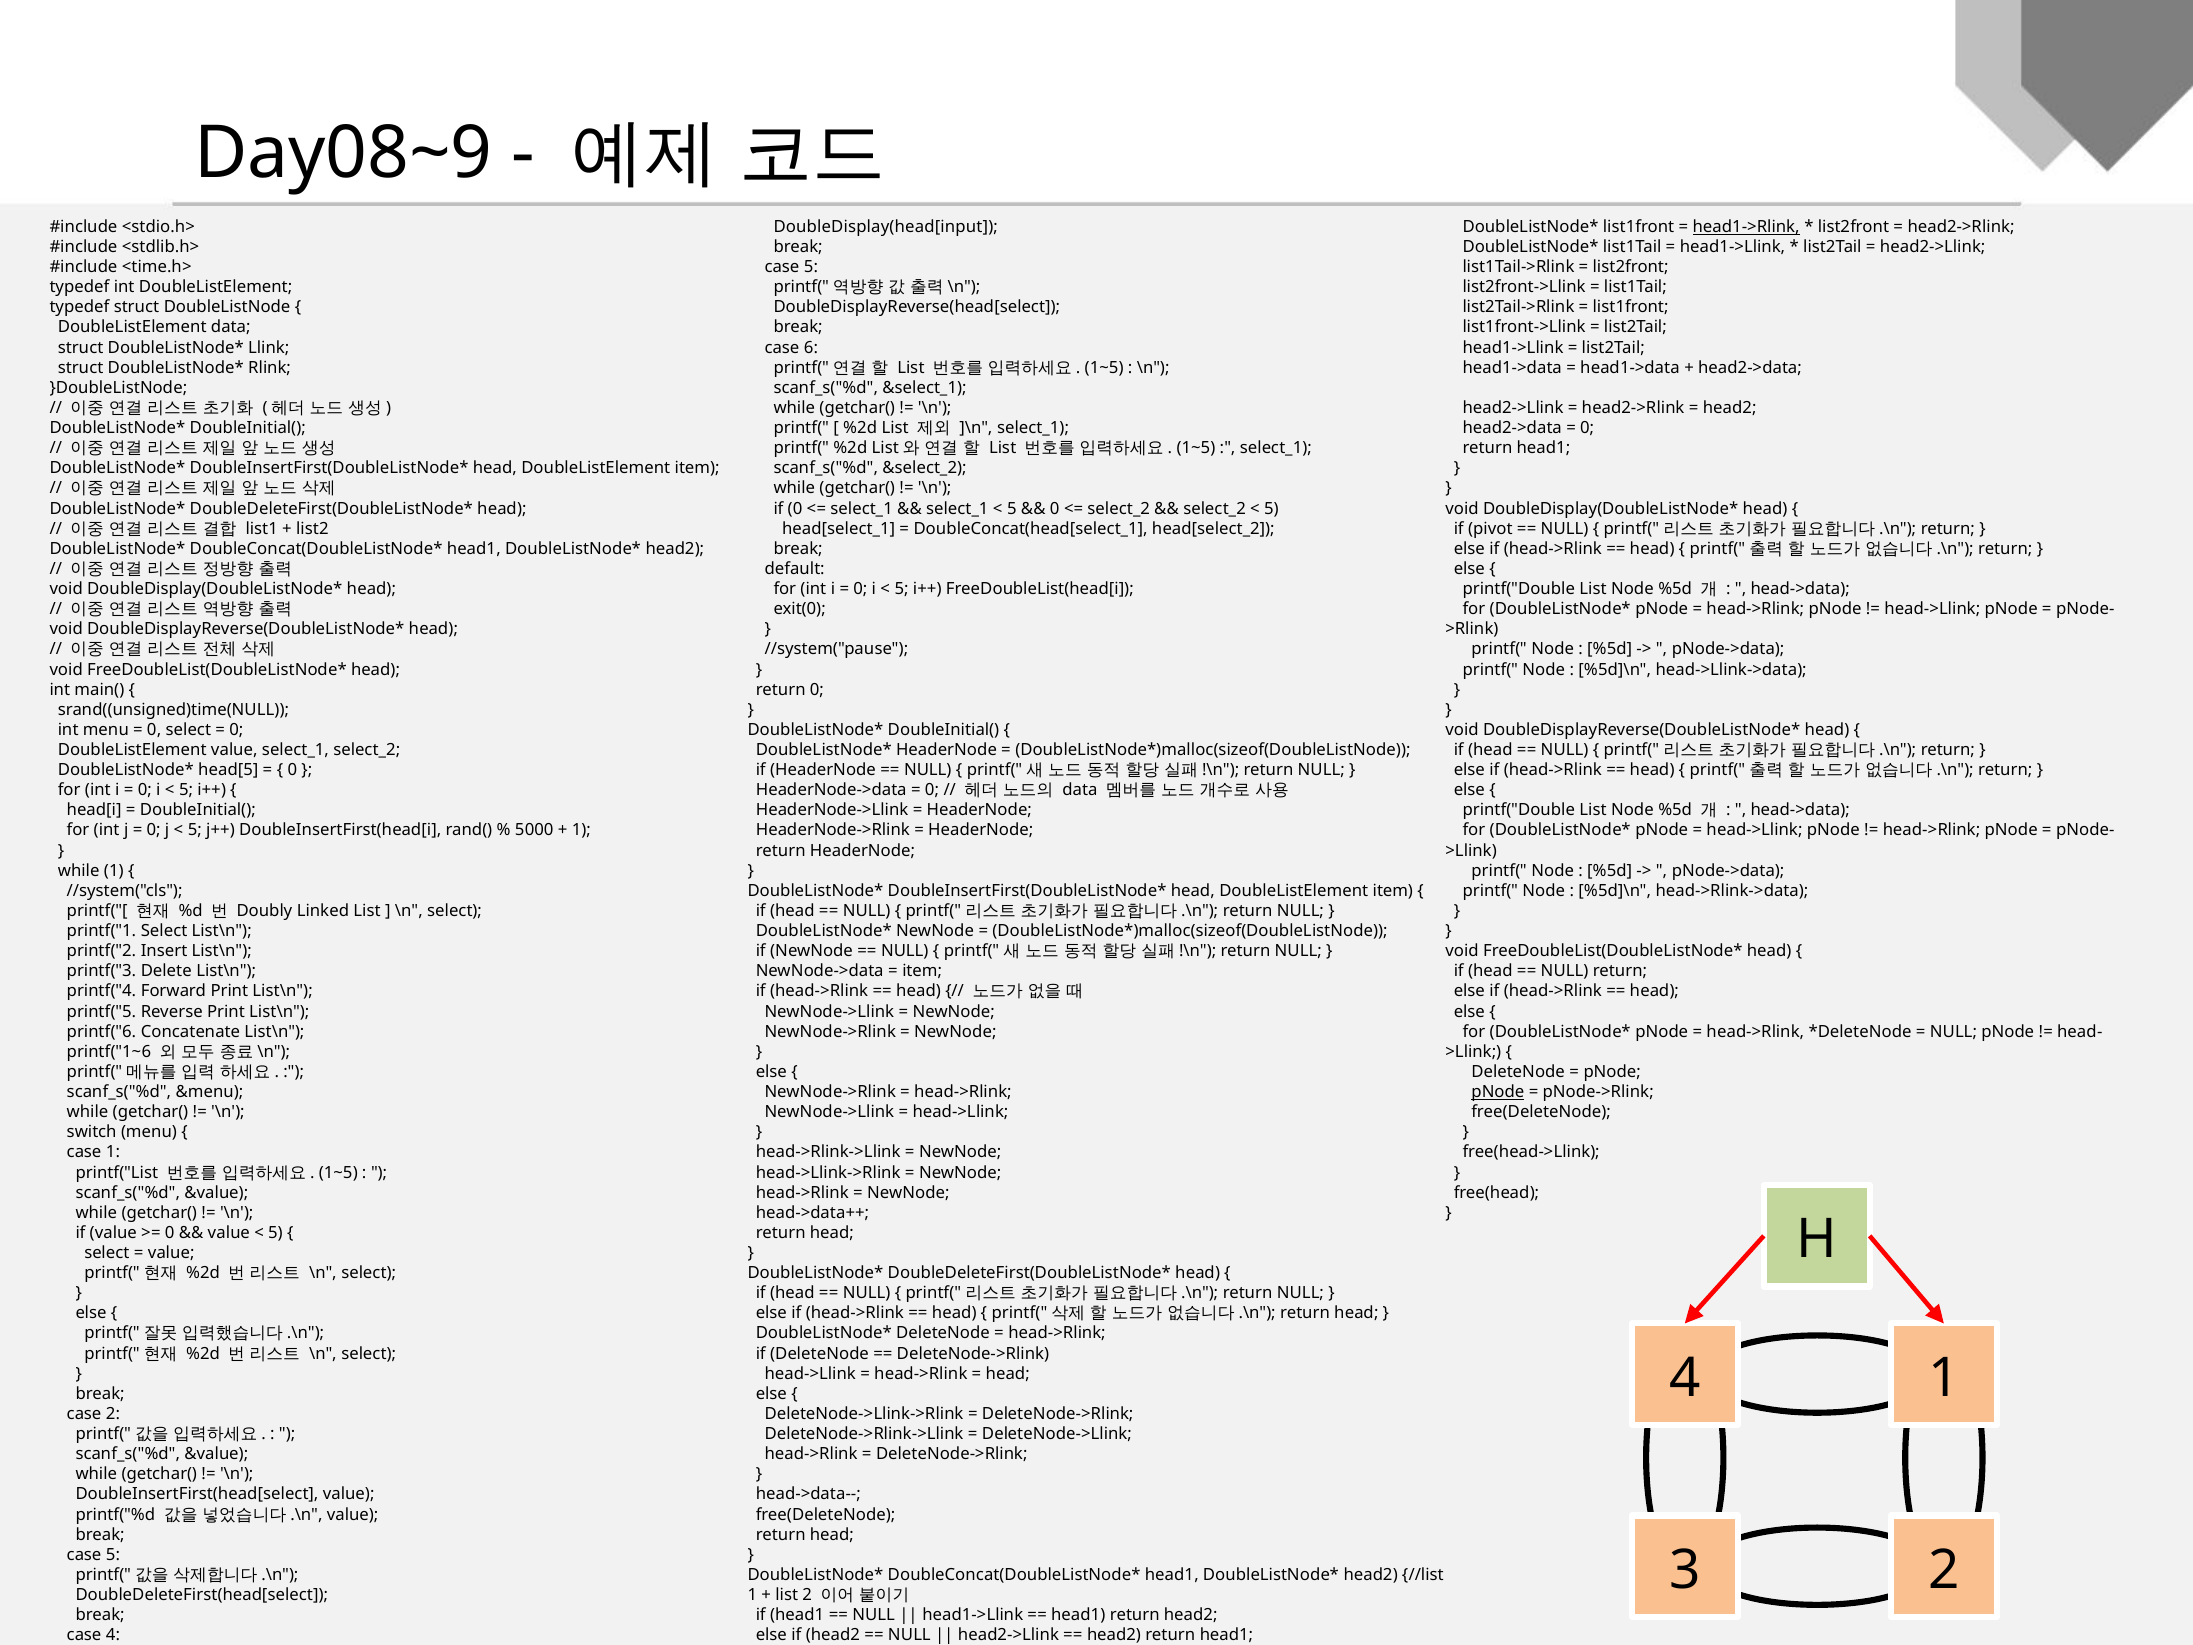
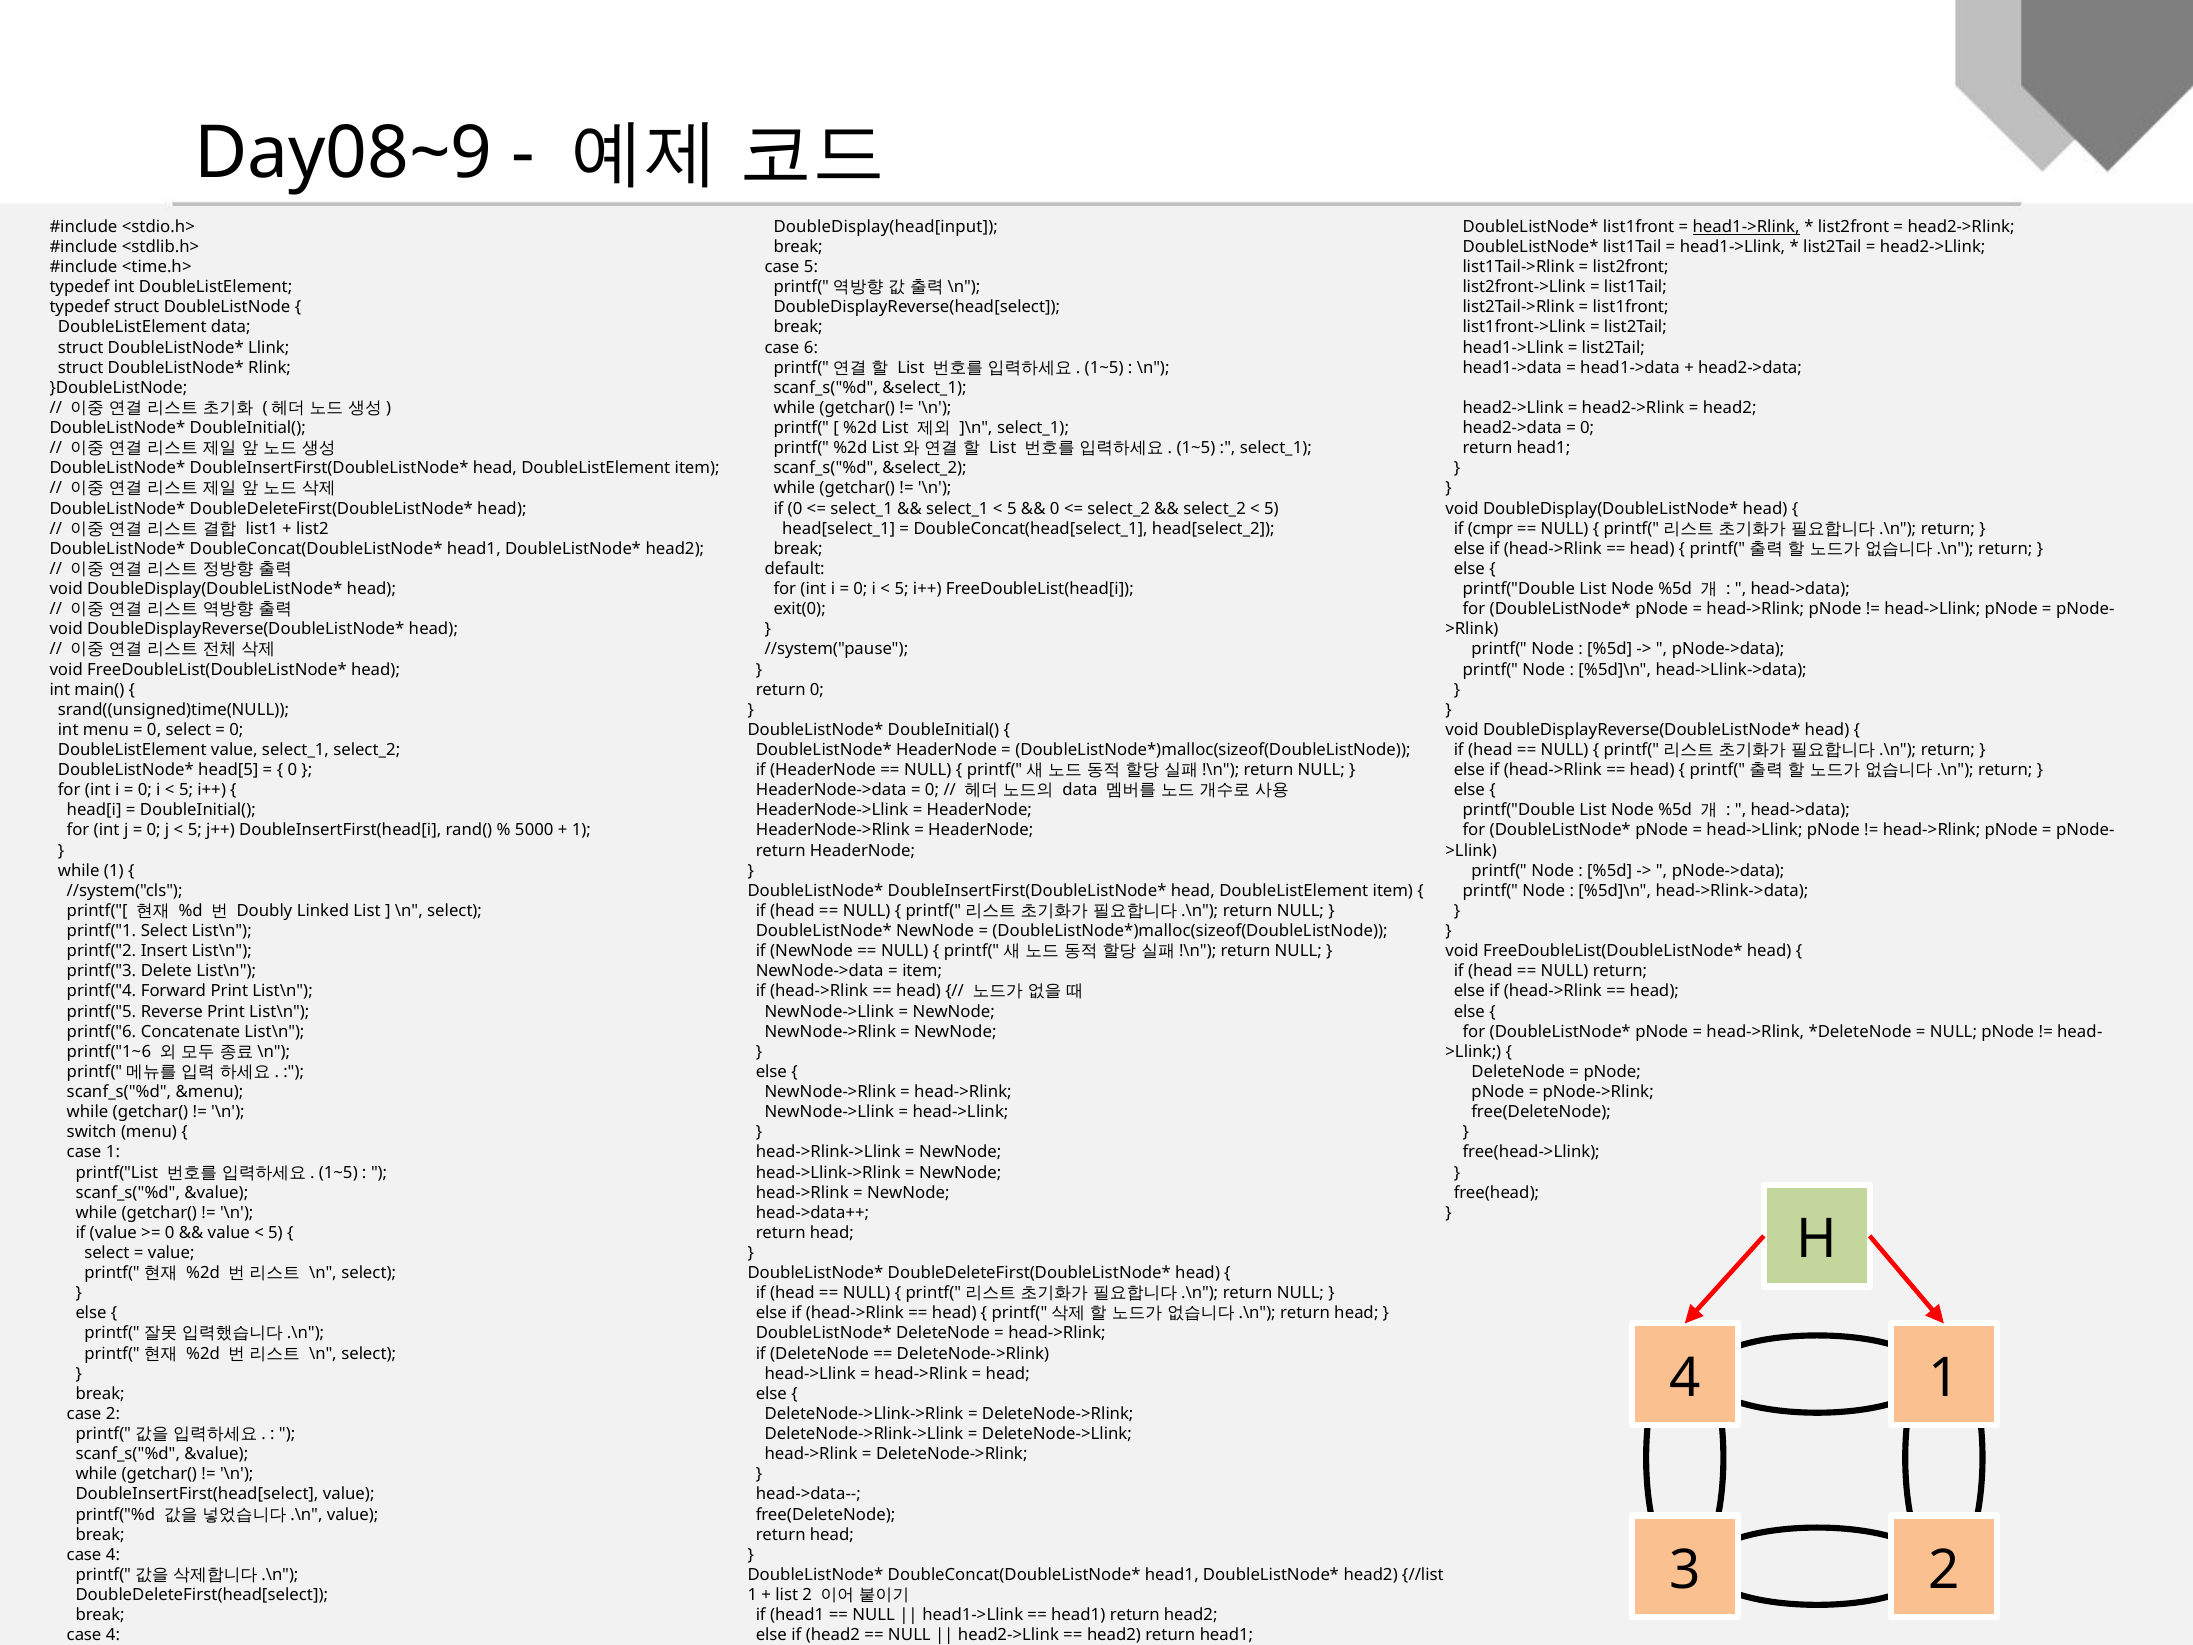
pivot: pivot -> cmpr
pNode at (1498, 1092) underline: present -> none
5 at (113, 1555): 5 -> 4
